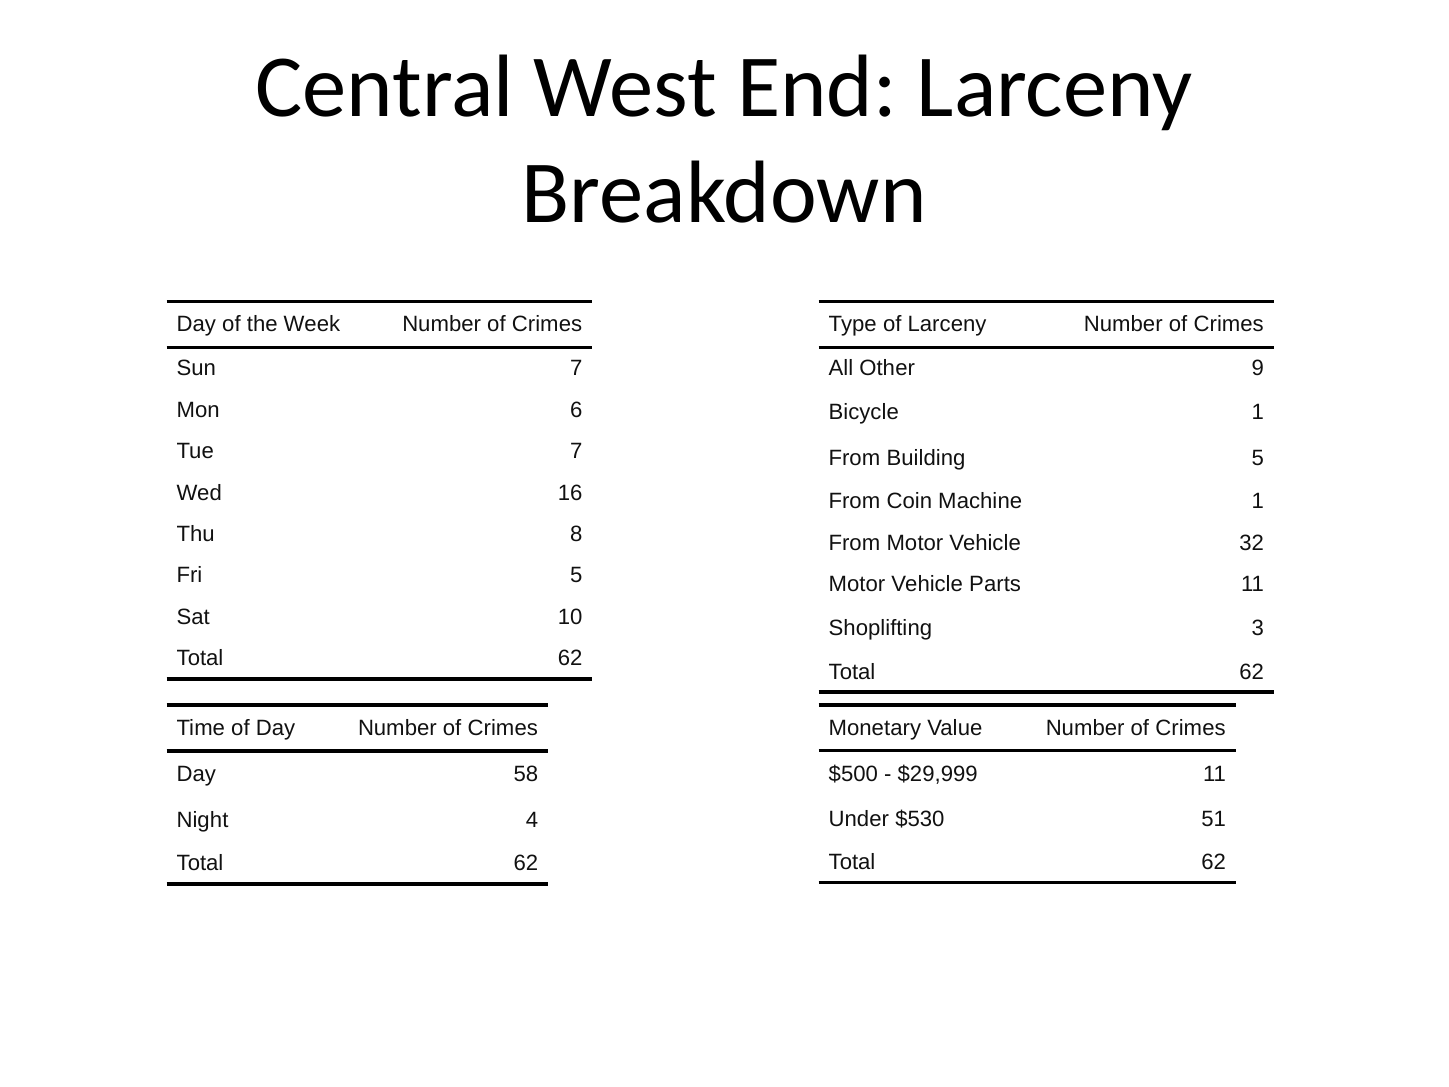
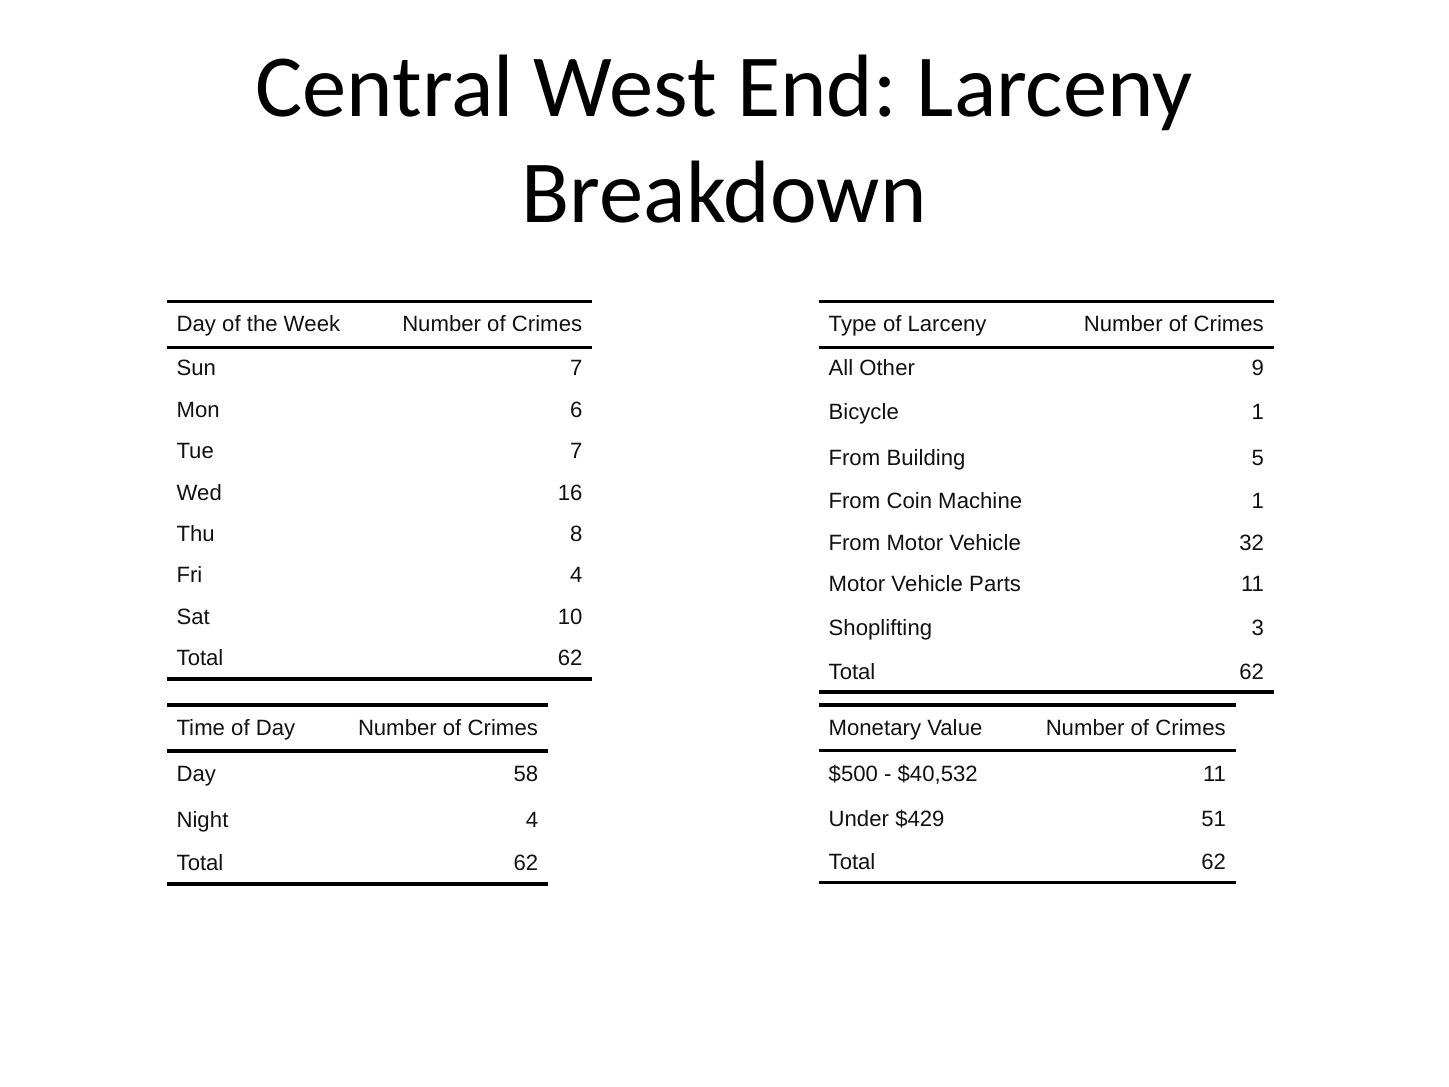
Fri 5: 5 -> 4
$29,999: $29,999 -> $40,532
$530: $530 -> $429
